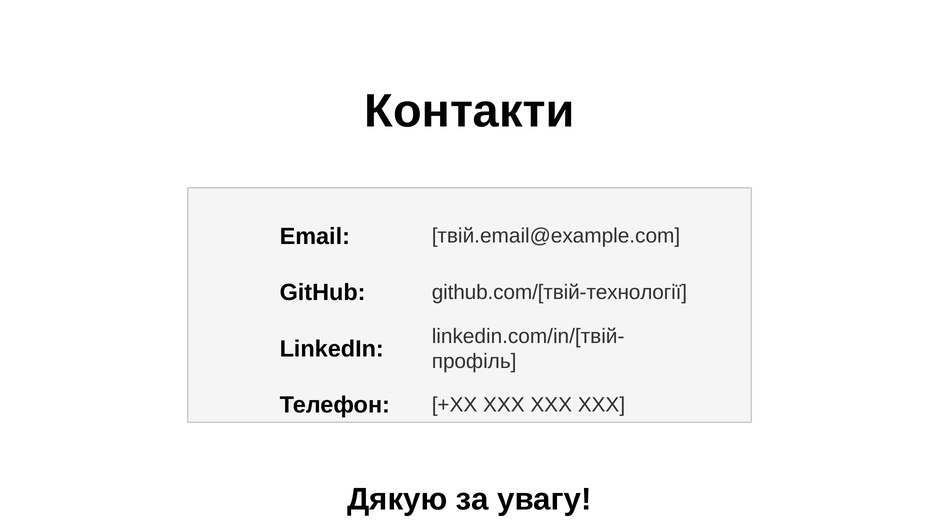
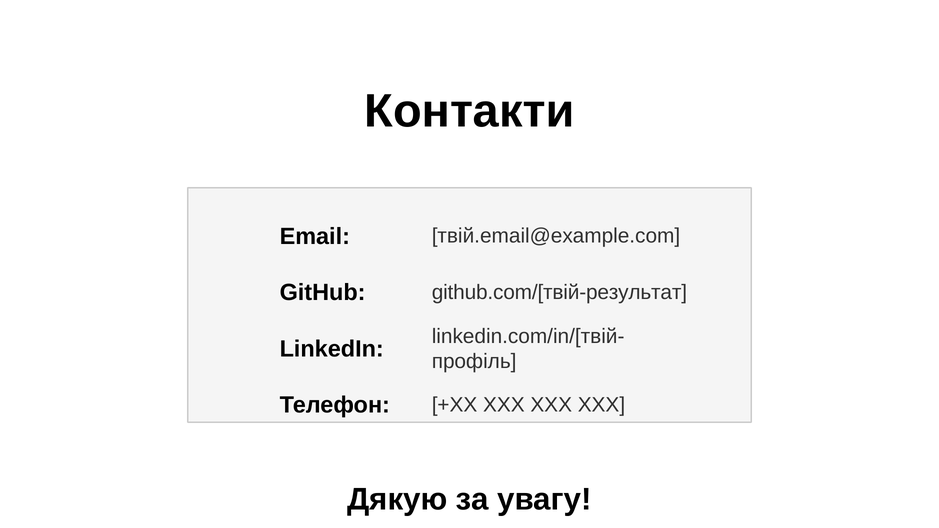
github.com/[твій-технології: github.com/[твій-технології -> github.com/[твій-результат
